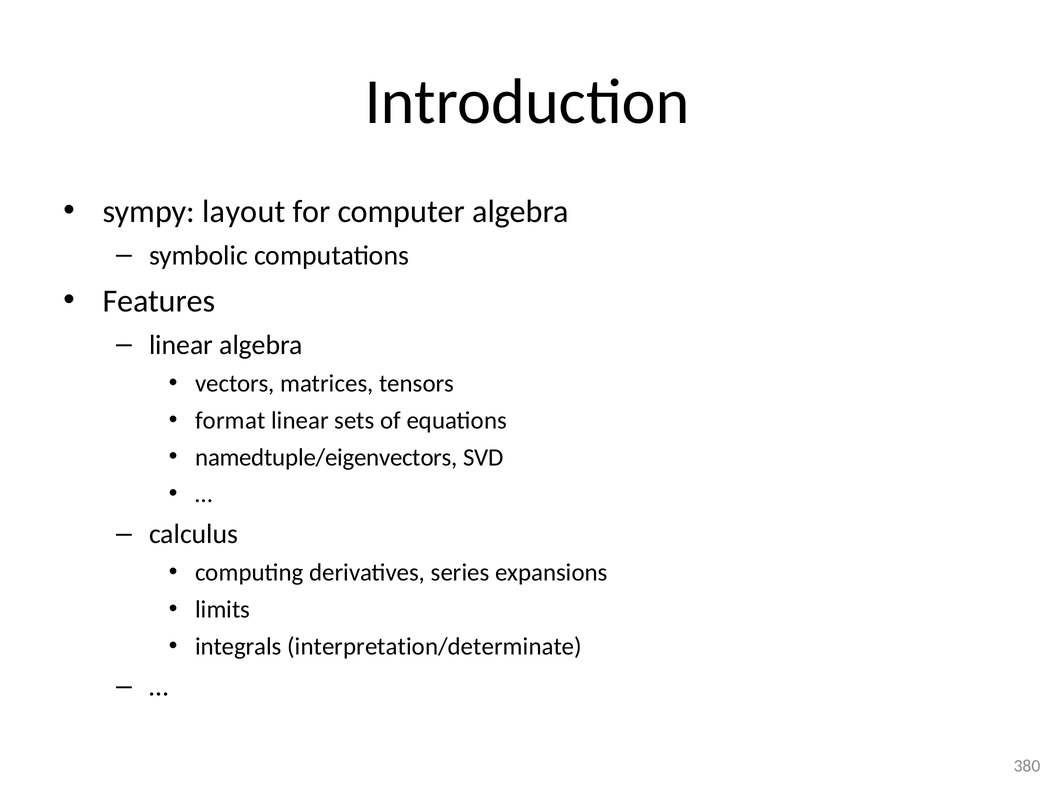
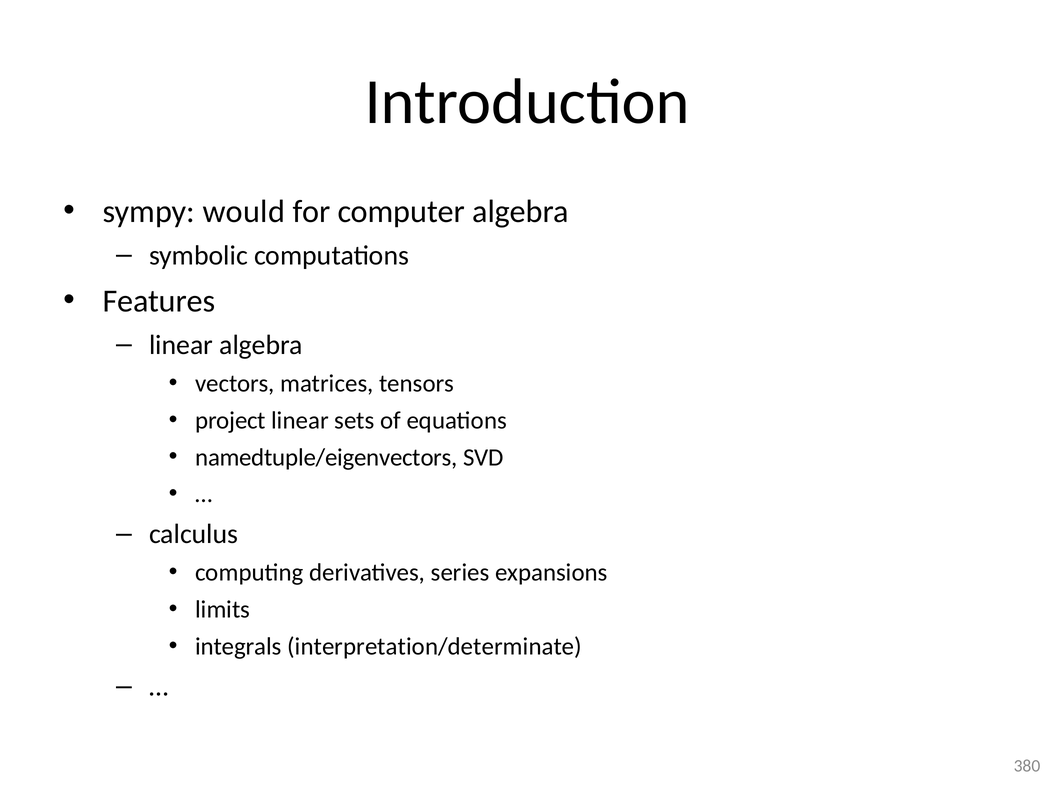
layout: layout -> would
format: format -> project
